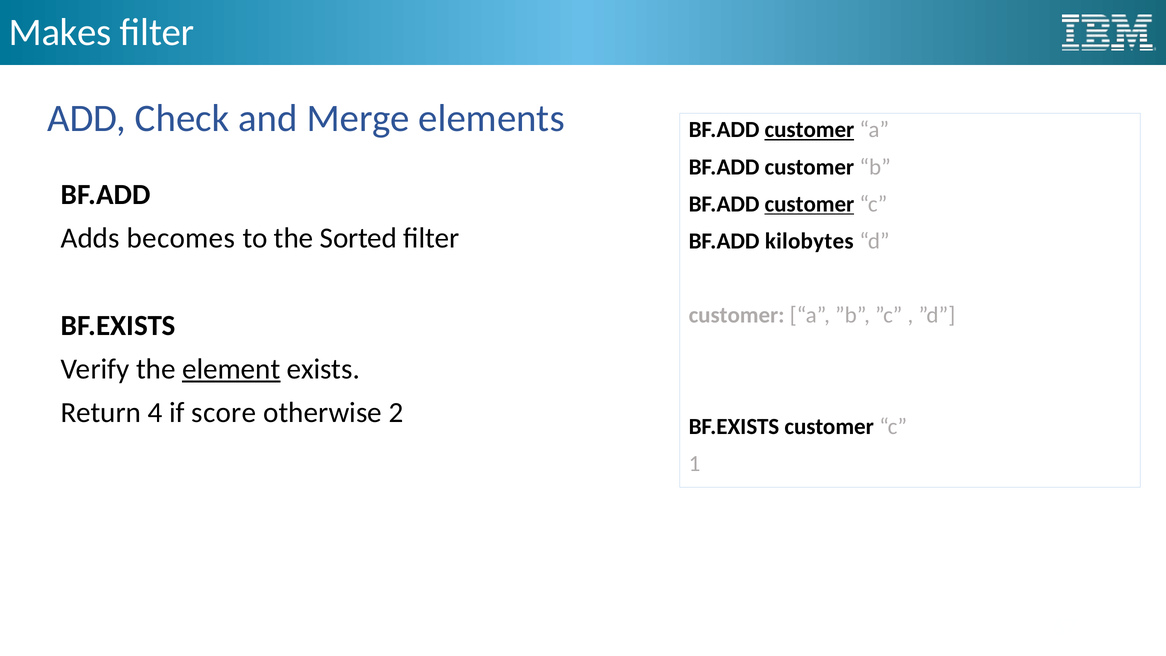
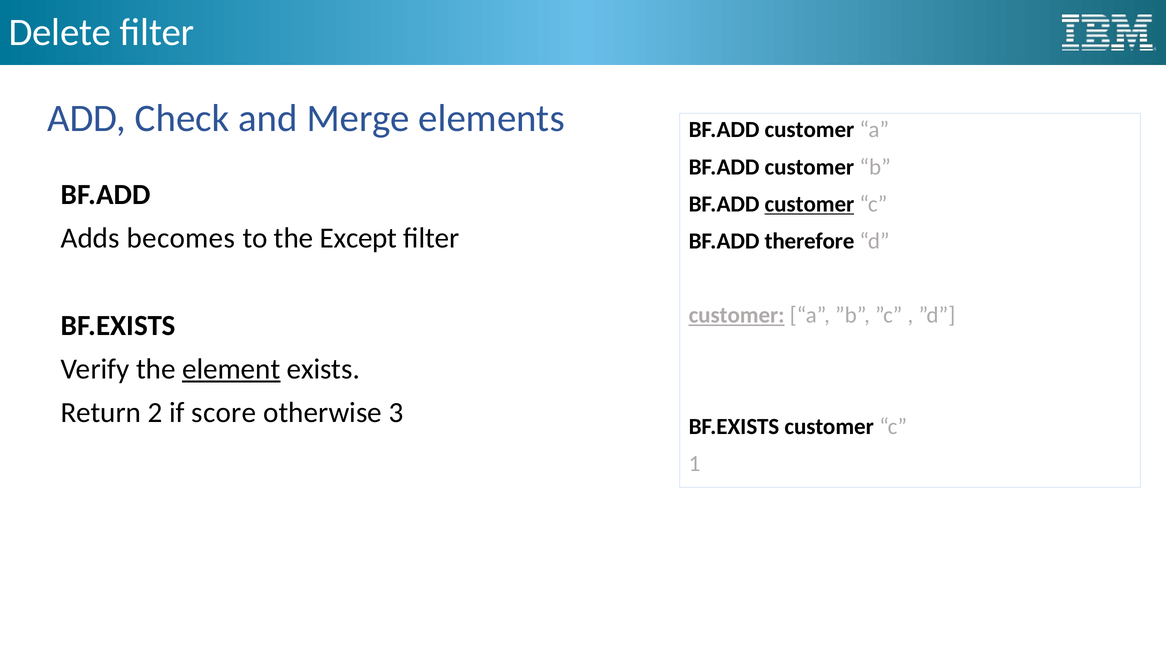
Makes: Makes -> Delete
customer at (809, 130) underline: present -> none
Sorted: Sorted -> Except
kilobytes: kilobytes -> therefore
customer at (737, 315) underline: none -> present
4: 4 -> 2
2: 2 -> 3
